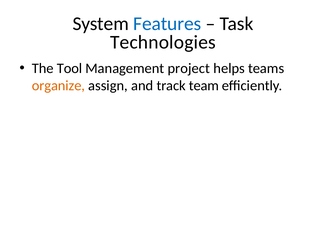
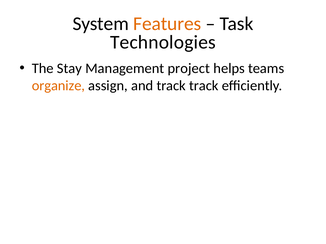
Features colour: blue -> orange
Tool: Tool -> Stay
track team: team -> track
